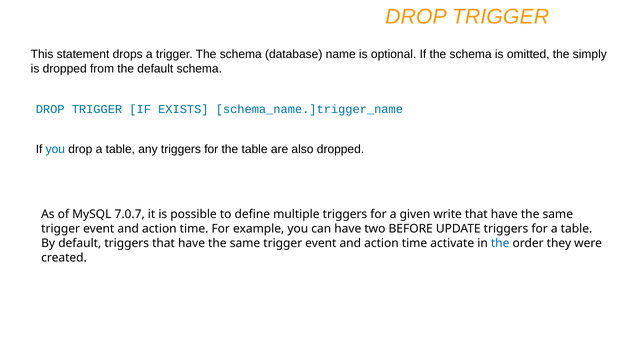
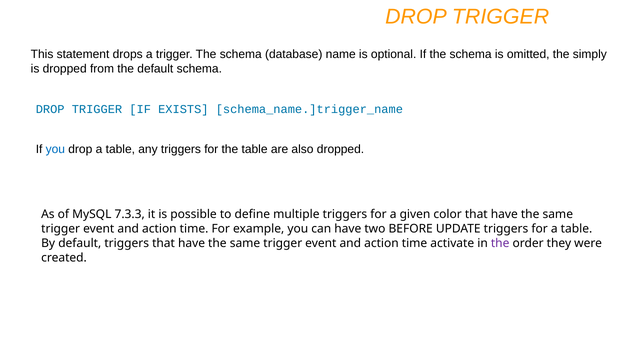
7.0.7: 7.0.7 -> 7.3.3
write: write -> color
the at (500, 243) colour: blue -> purple
